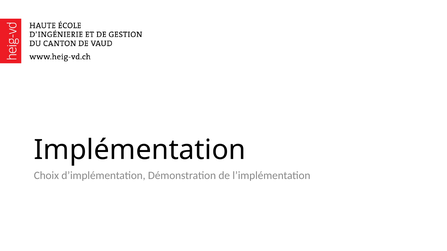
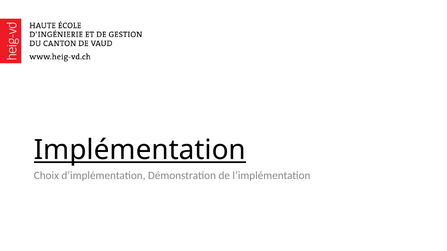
Implémentation underline: none -> present
